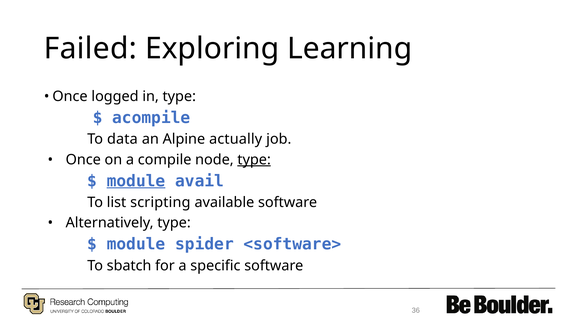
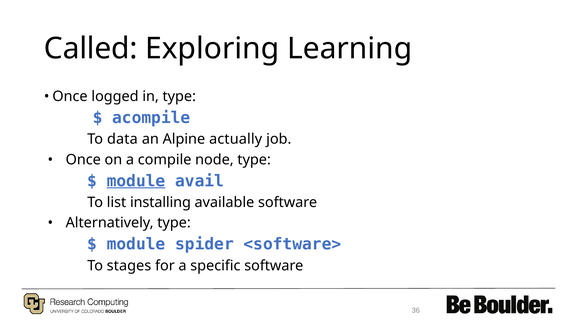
Failed: Failed -> Called
type at (254, 159) underline: present -> none
scripting: scripting -> installing
sbatch: sbatch -> stages
